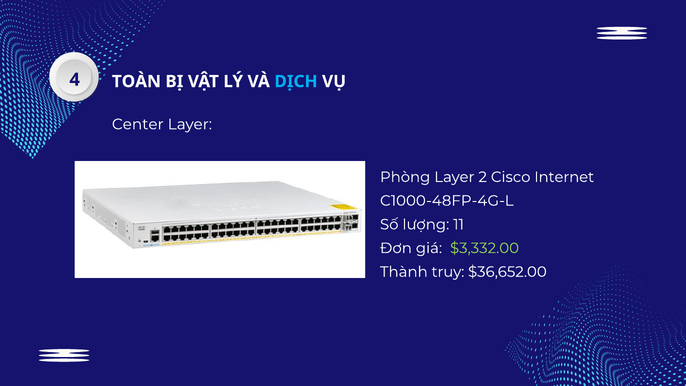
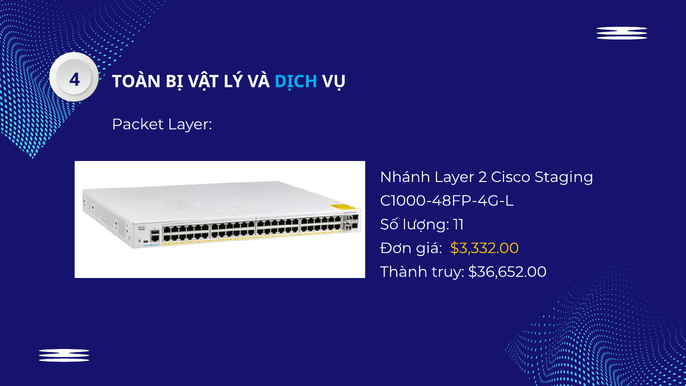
Center: Center -> Packet
Phòng: Phòng -> Nhánh
Internet: Internet -> Staging
$3,332.00 colour: light green -> yellow
